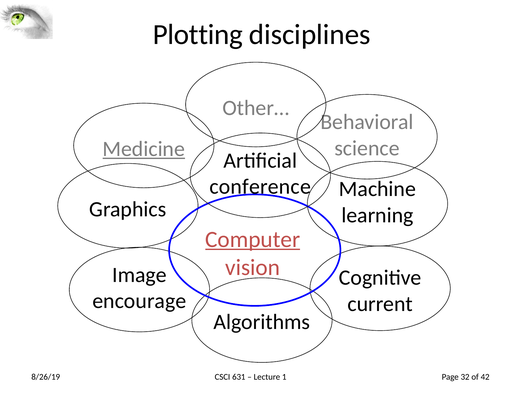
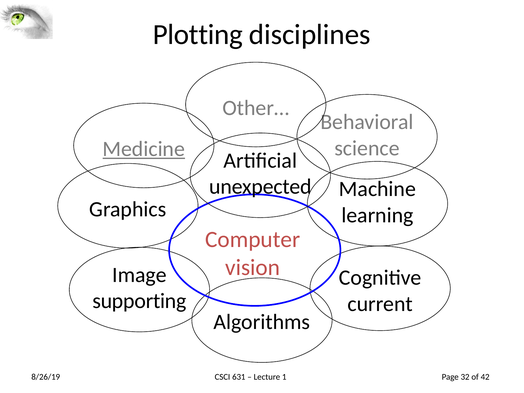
conference: conference -> unexpected
Computer underline: present -> none
encourage: encourage -> supporting
